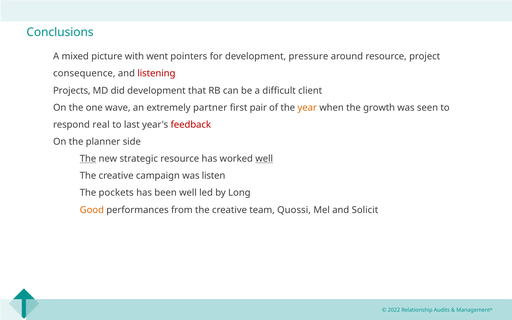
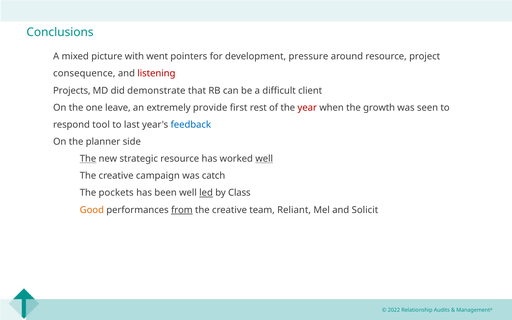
did development: development -> demonstrate
wave: wave -> leave
partner: partner -> provide
pair: pair -> rest
year colour: orange -> red
real: real -> tool
feedback colour: red -> blue
listen: listen -> catch
led underline: none -> present
Long: Long -> Class
from underline: none -> present
Quossi: Quossi -> Reliant
